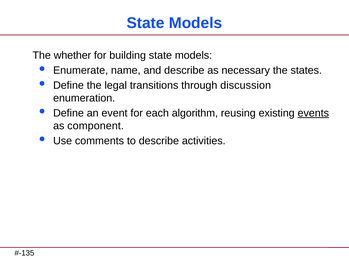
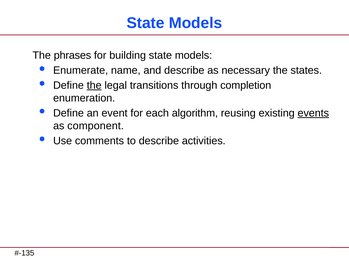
whether: whether -> phrases
the at (94, 85) underline: none -> present
discussion: discussion -> completion
